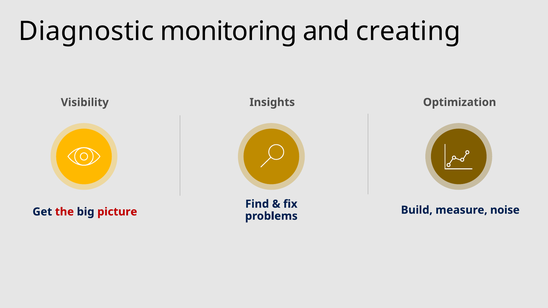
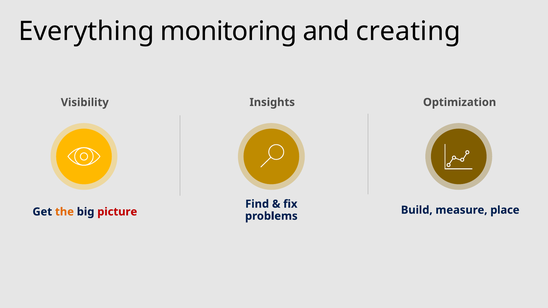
Diagnostic: Diagnostic -> Everything
noise: noise -> place
the colour: red -> orange
